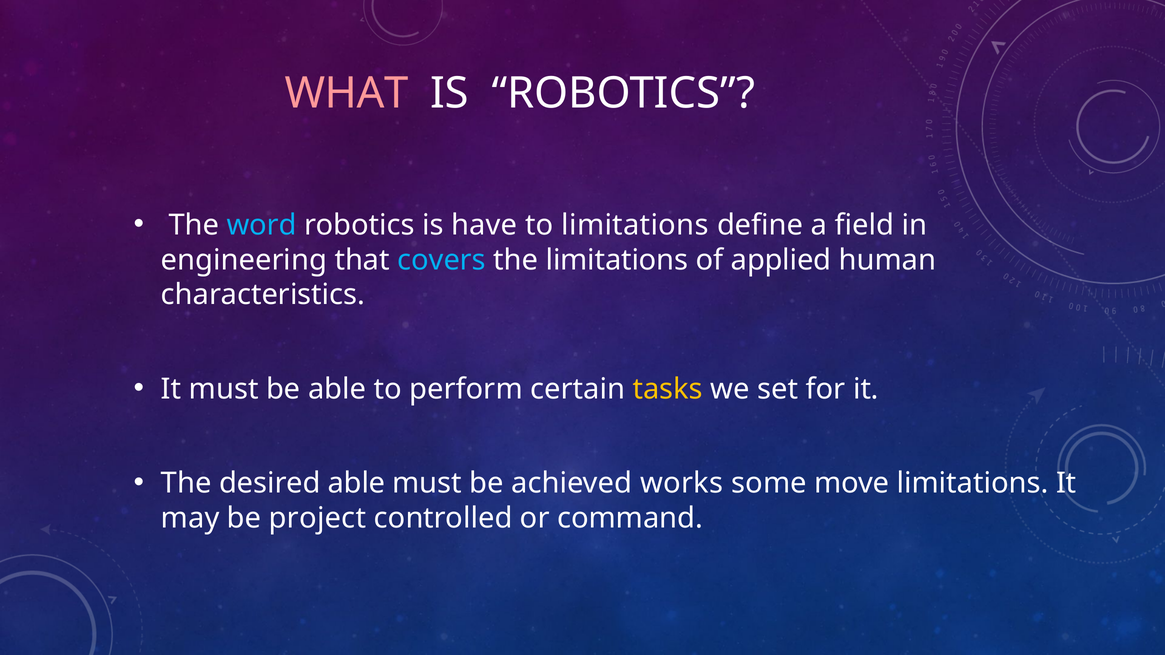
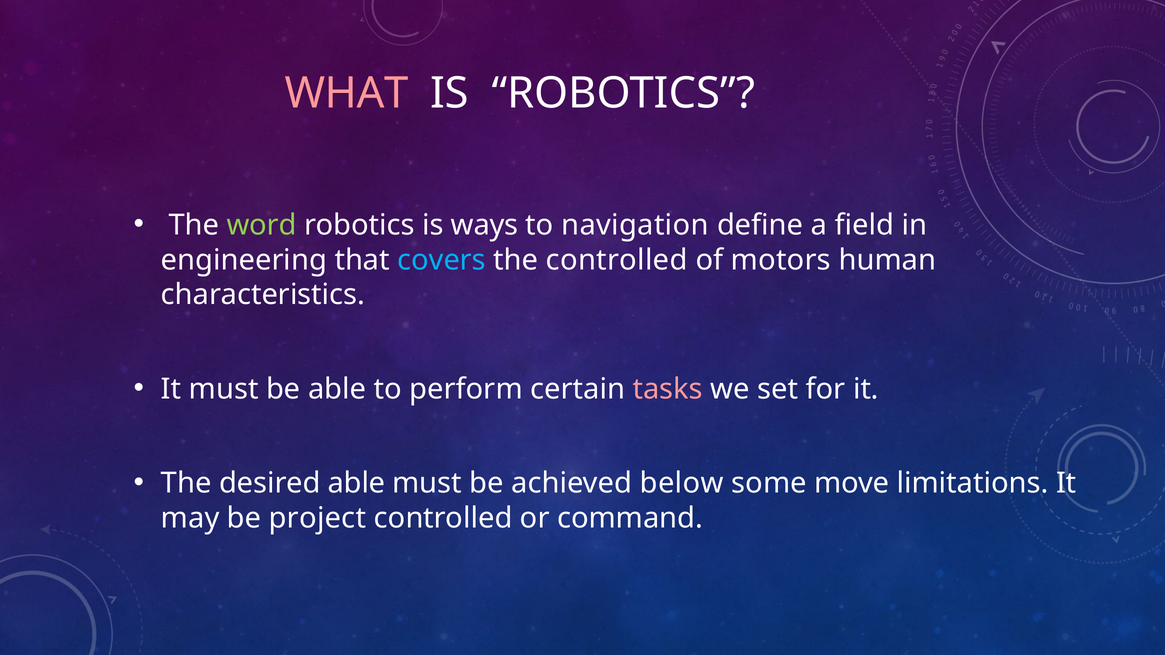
word colour: light blue -> light green
have: have -> ways
to limitations: limitations -> navigation
the limitations: limitations -> controlled
applied: applied -> motors
tasks colour: yellow -> pink
works: works -> below
